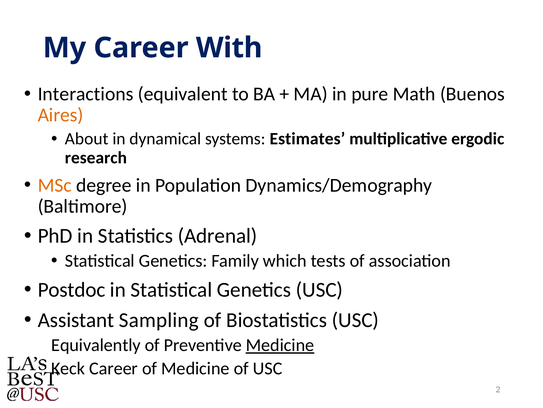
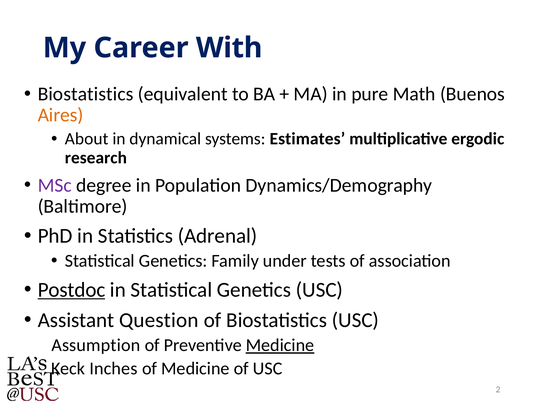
Interactions at (86, 94): Interactions -> Biostatistics
MSc colour: orange -> purple
which: which -> under
Postdoc underline: none -> present
Sampling: Sampling -> Question
Equivalently: Equivalently -> Assumption
Keck Career: Career -> Inches
